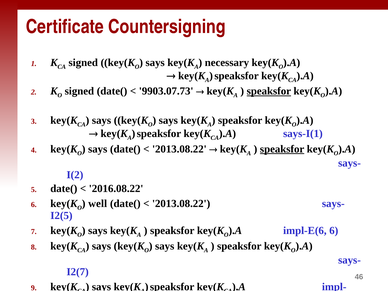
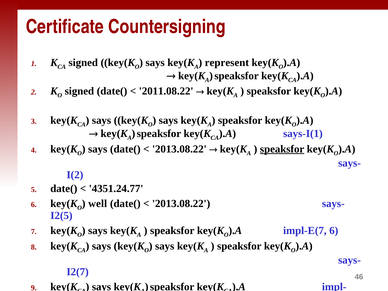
necessary: necessary -> represent
9903.07.73: 9903.07.73 -> 2011.08.22
speaksfor at (269, 91) underline: present -> none
2016.08.22: 2016.08.22 -> 4351.24.77
impl-E(6: impl-E(6 -> impl-E(7
